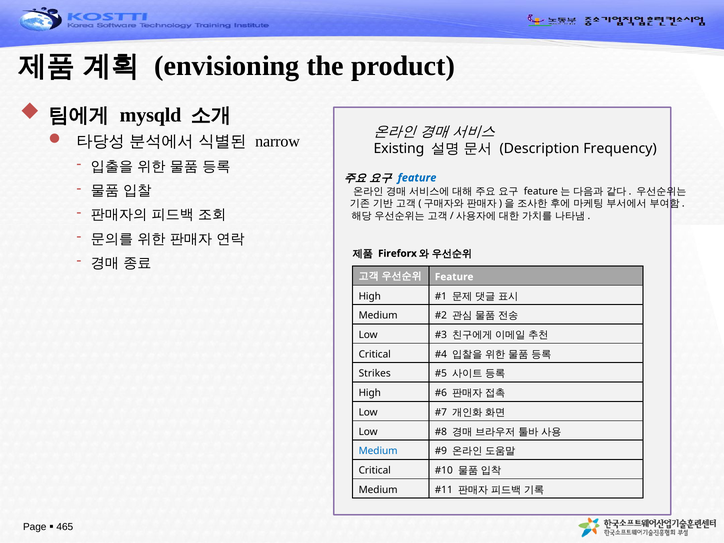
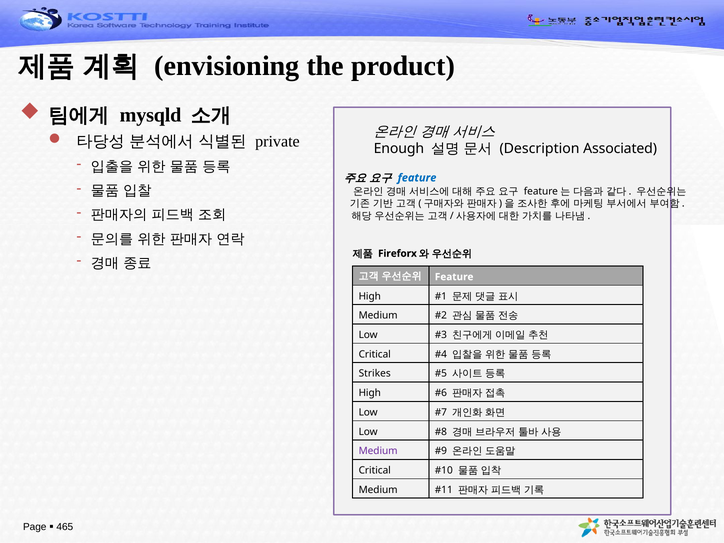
narrow: narrow -> private
Existing: Existing -> Enough
Frequency: Frequency -> Associated
Medium at (378, 451) colour: blue -> purple
